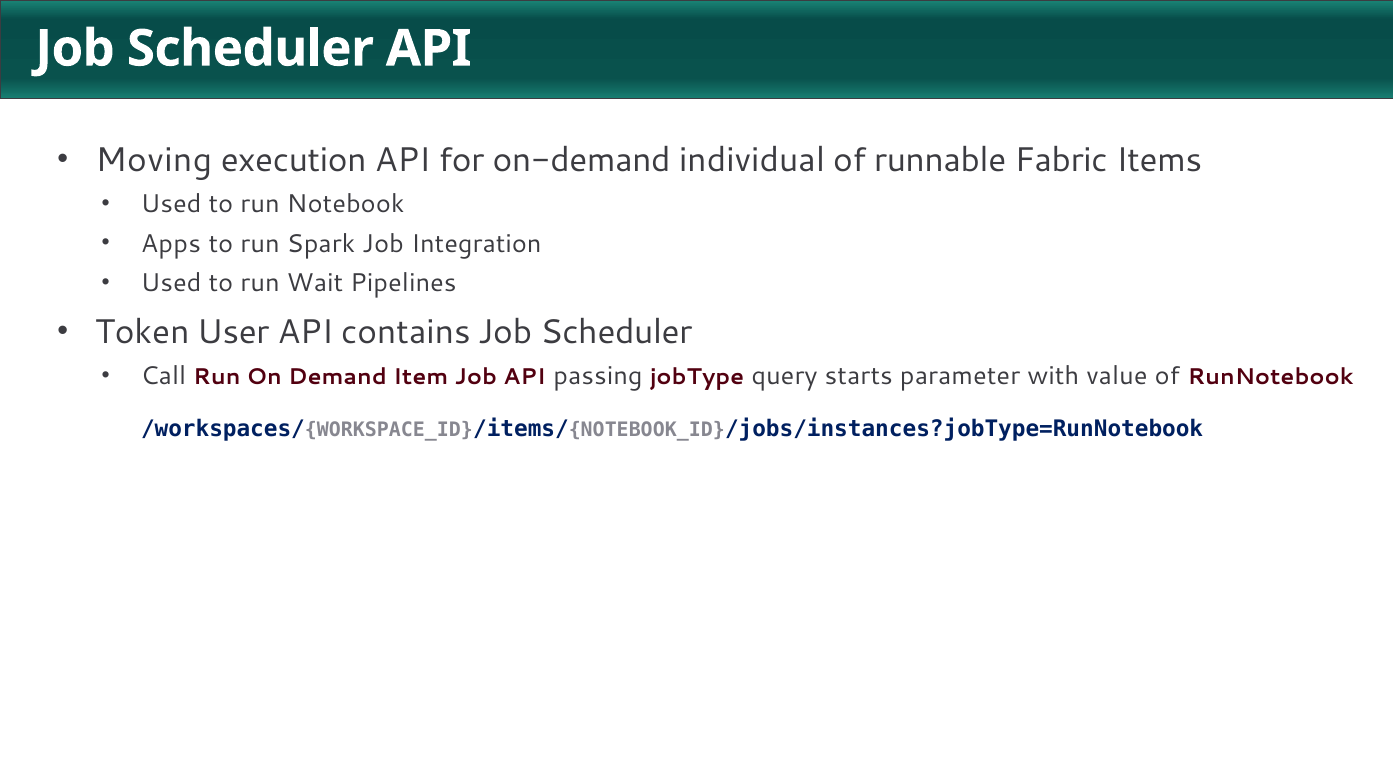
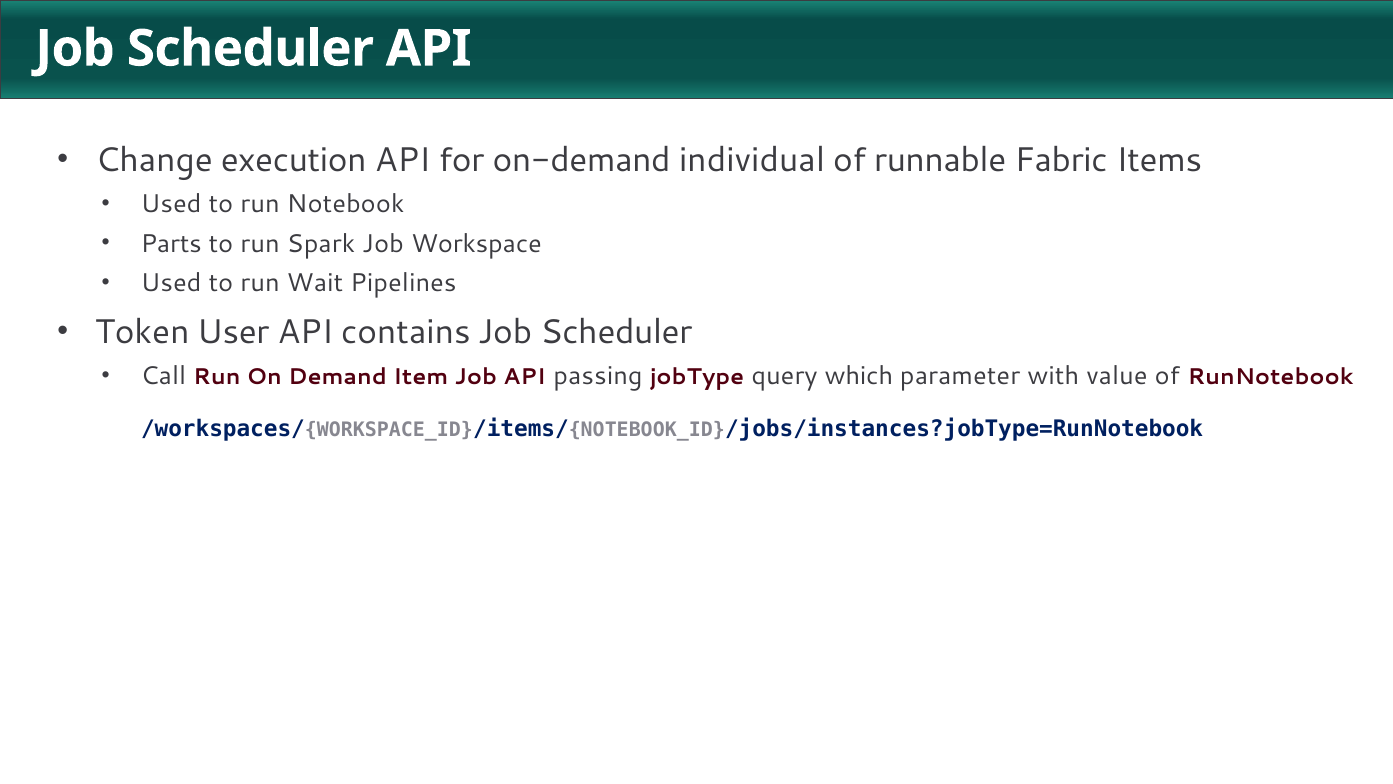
Moving: Moving -> Change
Apps: Apps -> Parts
Integration: Integration -> Workspace
starts: starts -> which
